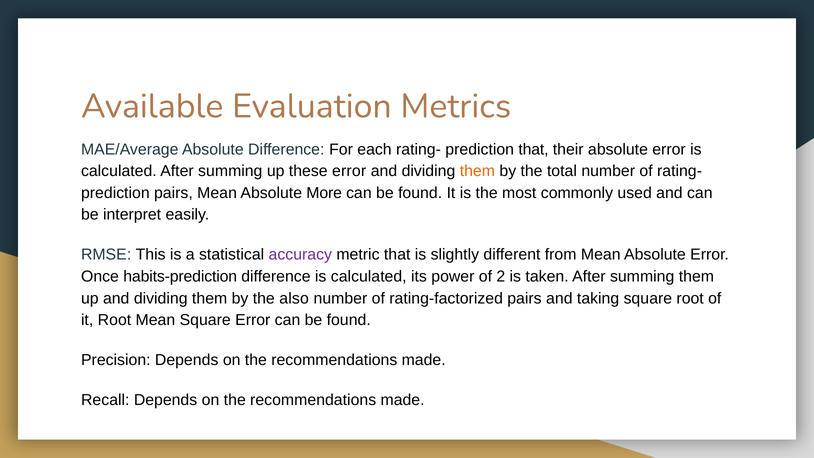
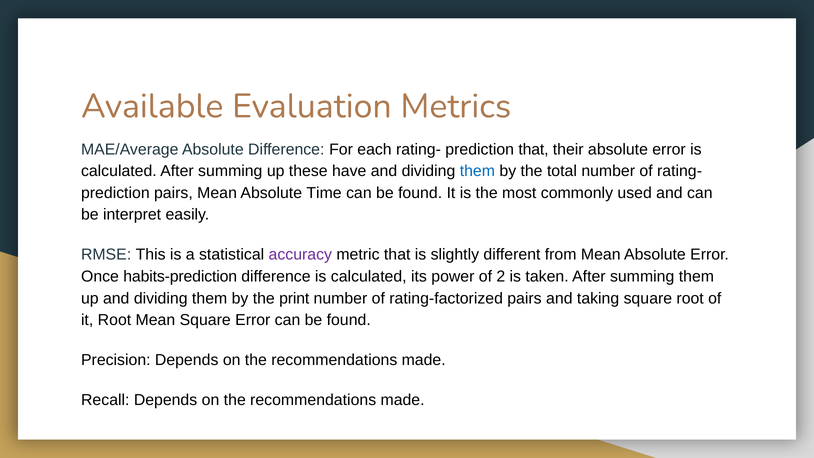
these error: error -> have
them at (477, 171) colour: orange -> blue
More: More -> Time
also: also -> print
